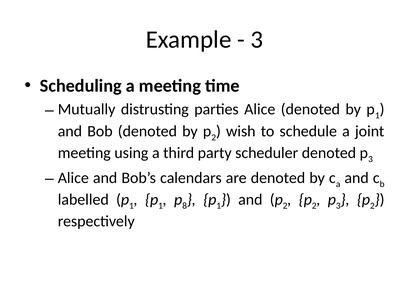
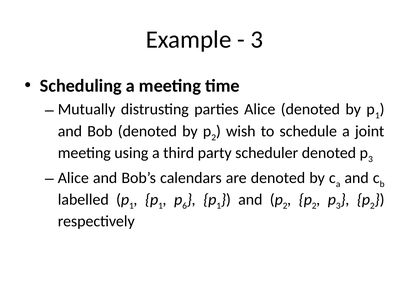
8: 8 -> 6
